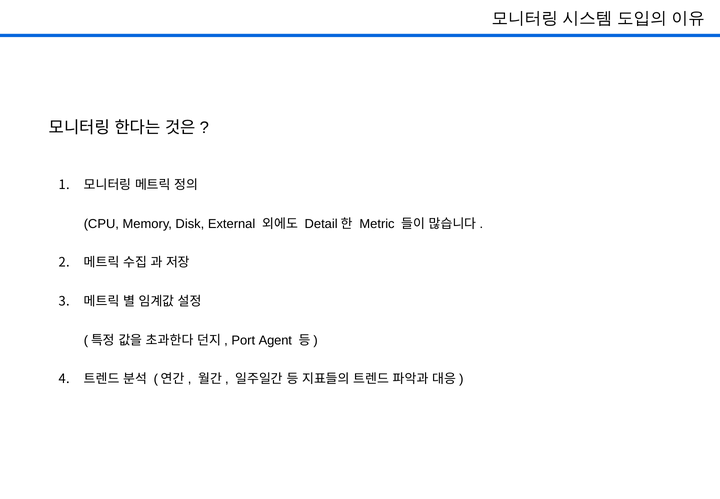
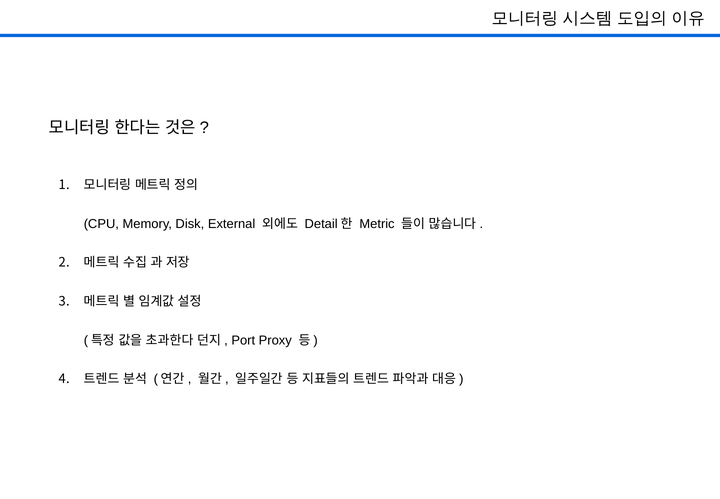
Agent: Agent -> Proxy
